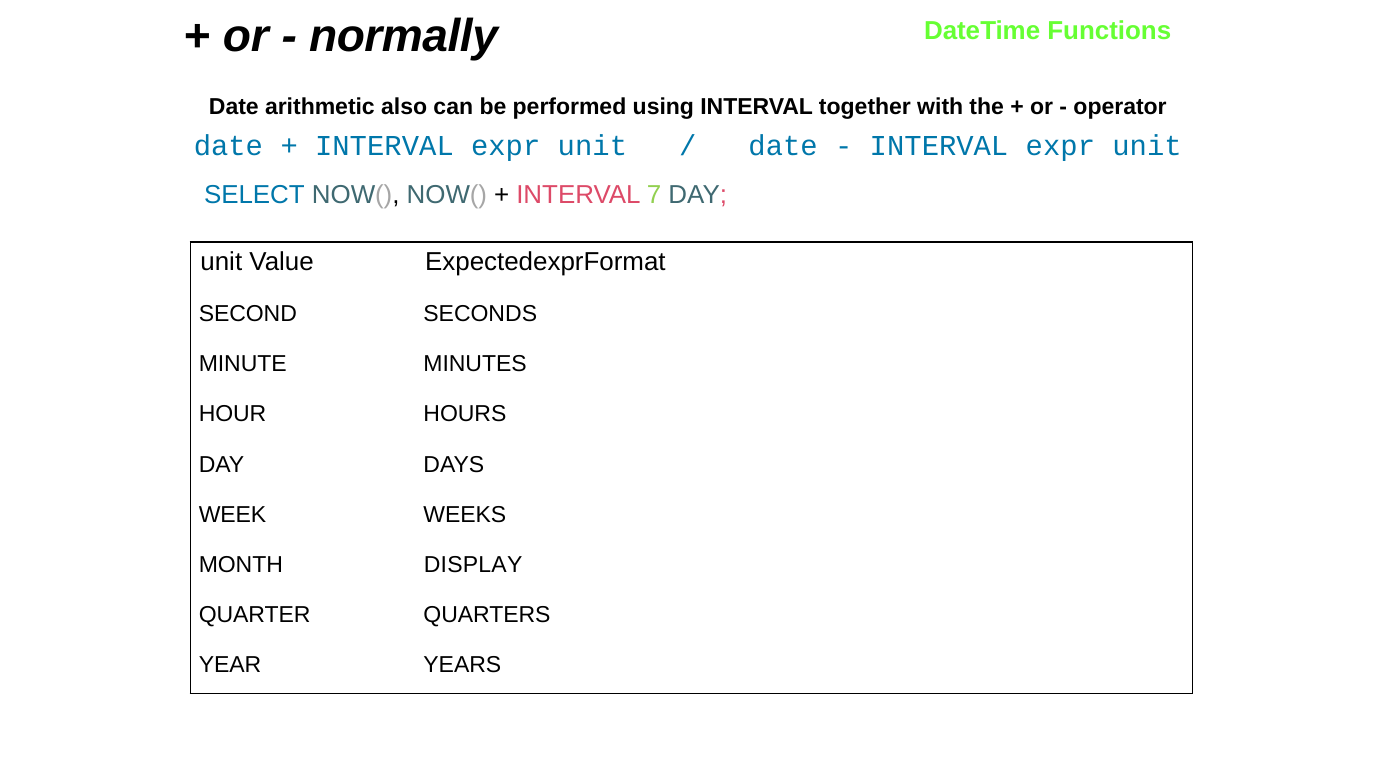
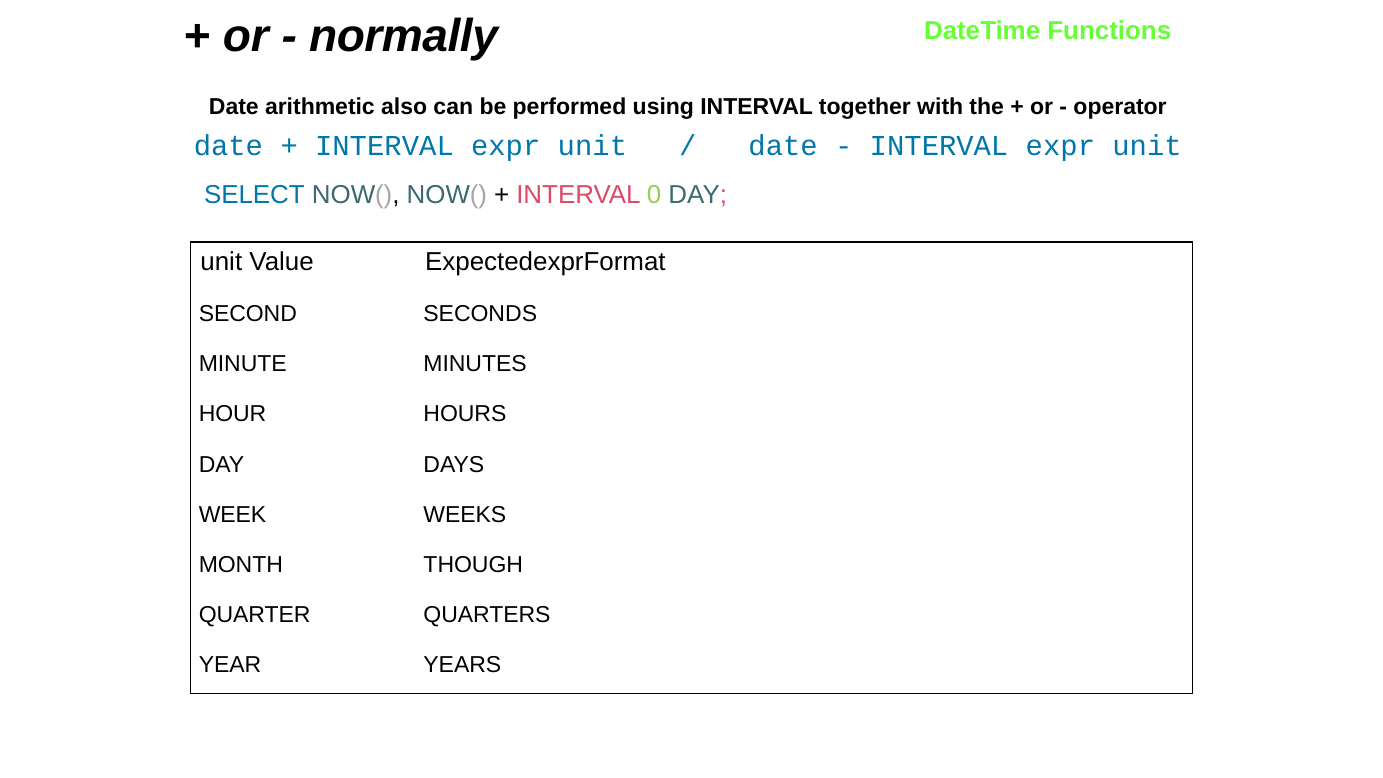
7: 7 -> 0
DISPLAY: DISPLAY -> THOUGH
